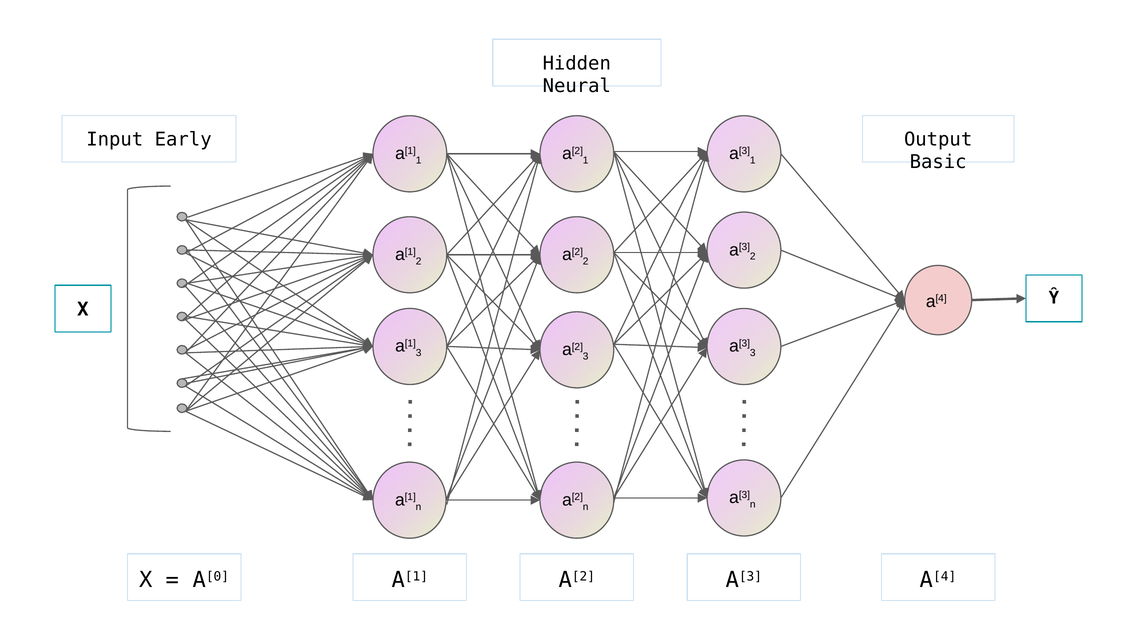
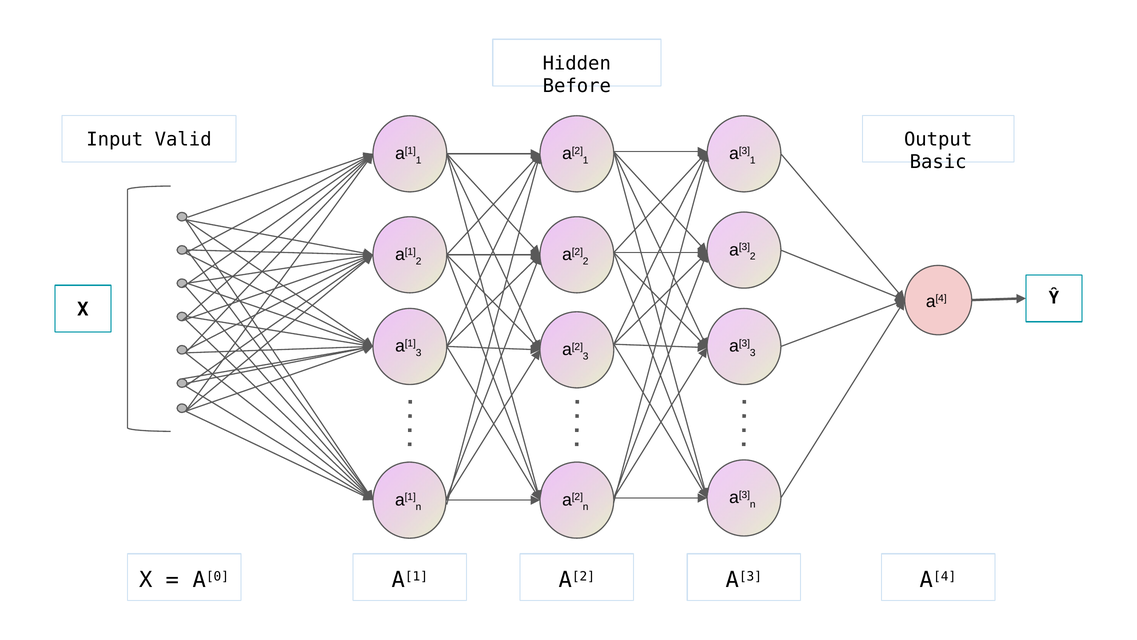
Neural: Neural -> Before
Early: Early -> Valid
